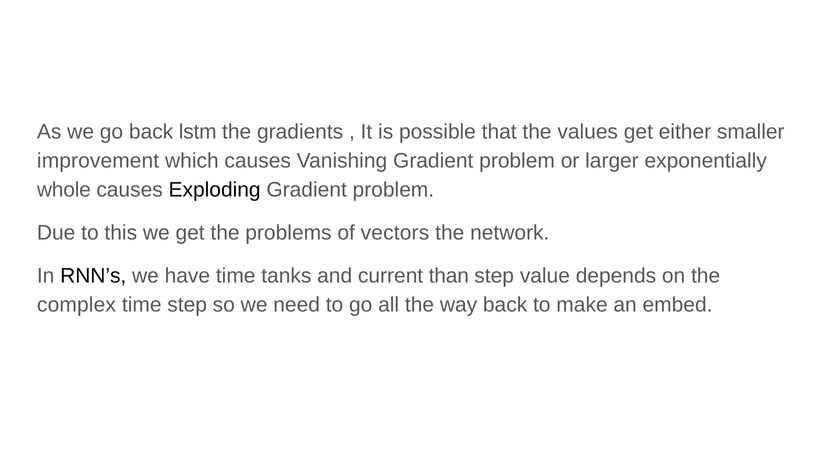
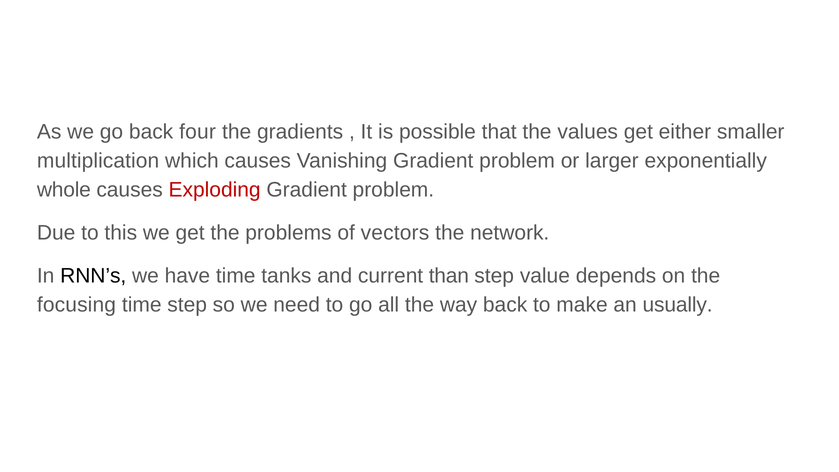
lstm: lstm -> four
improvement: improvement -> multiplication
Exploding colour: black -> red
complex: complex -> focusing
embed: embed -> usually
